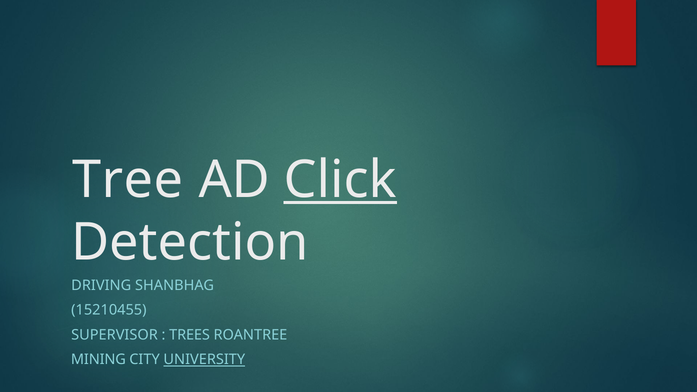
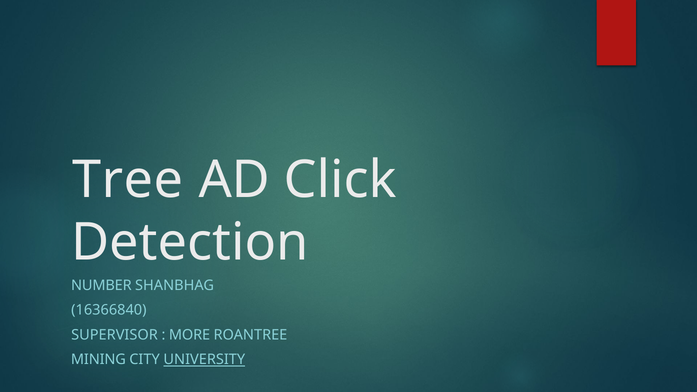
Click underline: present -> none
DRIVING: DRIVING -> NUMBER
15210455: 15210455 -> 16366840
TREES: TREES -> MORE
